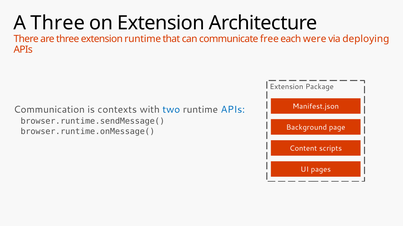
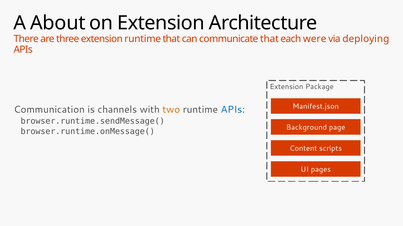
A Three: Three -> About
communicate free: free -> that
contexts: contexts -> channels
two colour: blue -> orange
